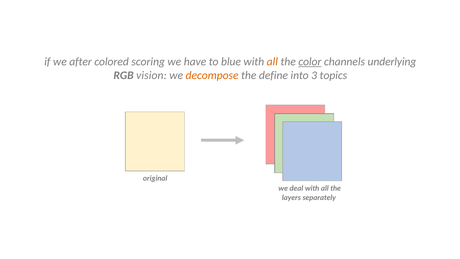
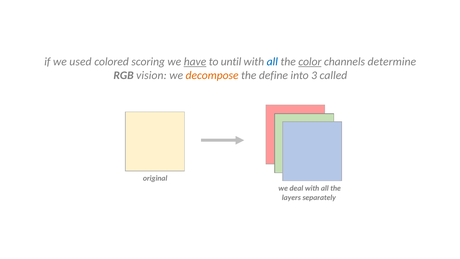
after: after -> used
have underline: none -> present
blue: blue -> until
all at (272, 62) colour: orange -> blue
underlying: underlying -> determine
topics: topics -> called
